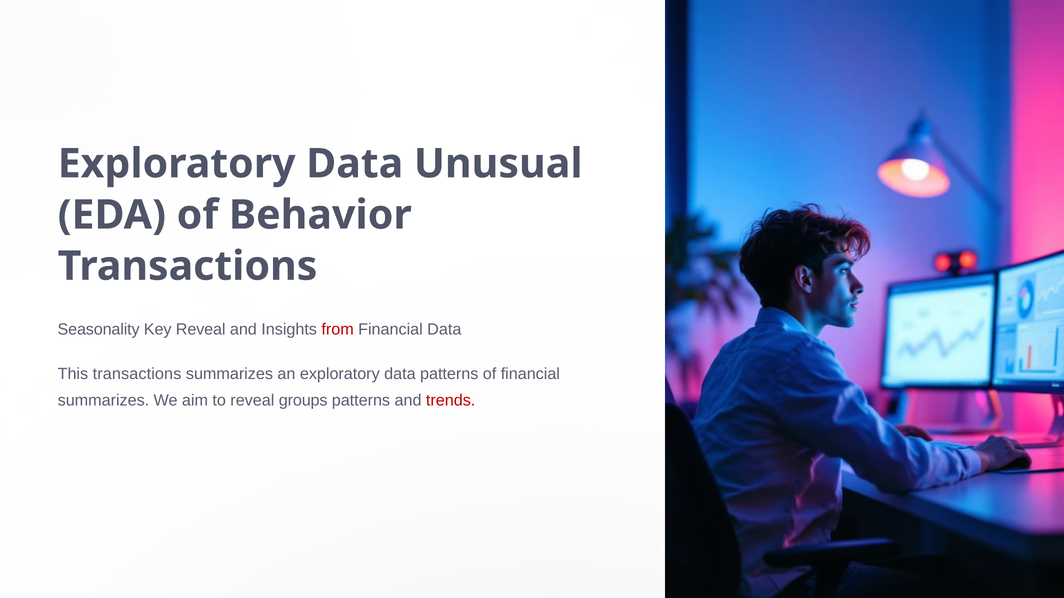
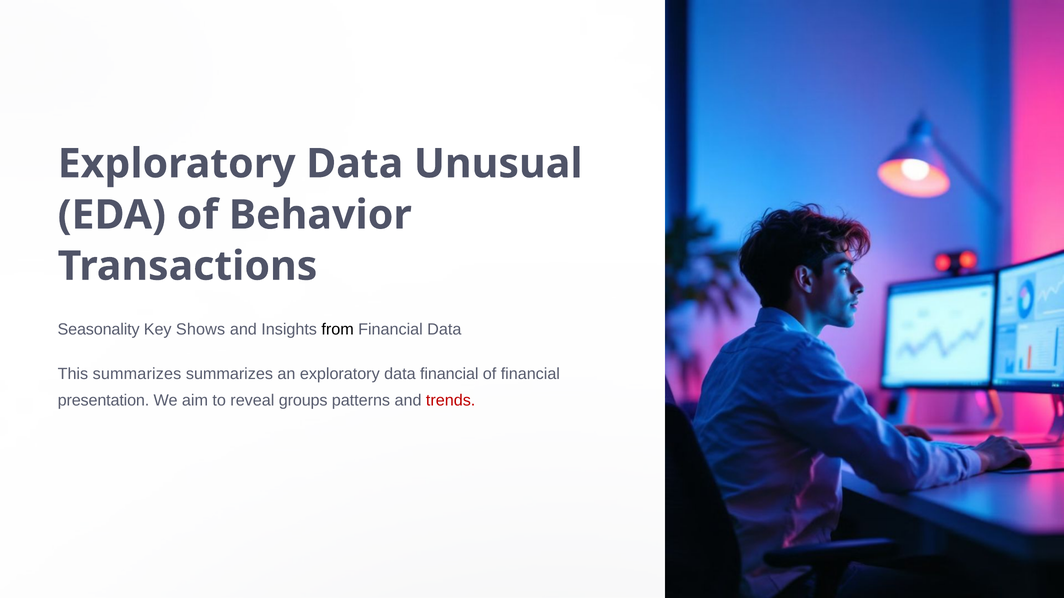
Key Reveal: Reveal -> Shows
from colour: red -> black
This transactions: transactions -> summarizes
data patterns: patterns -> financial
summarizes at (103, 401): summarizes -> presentation
